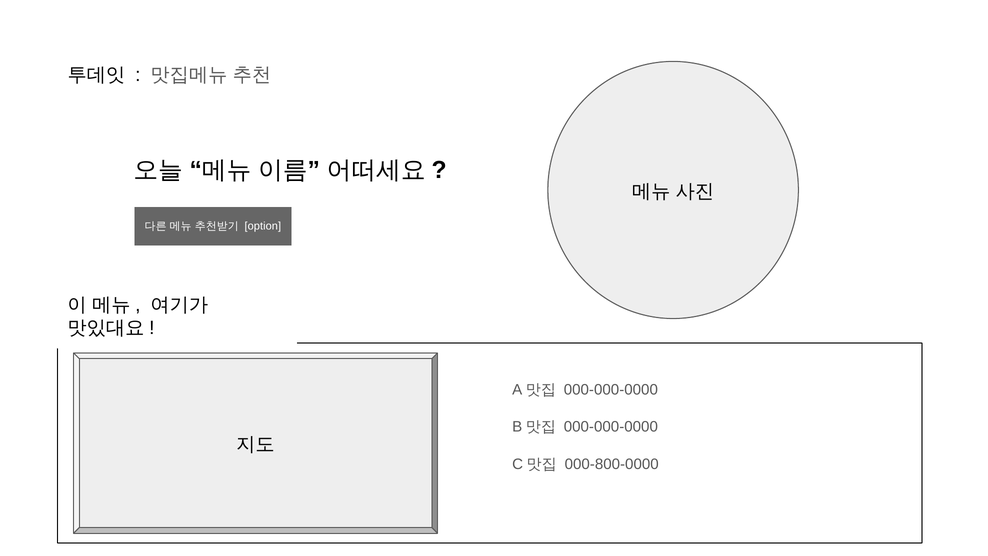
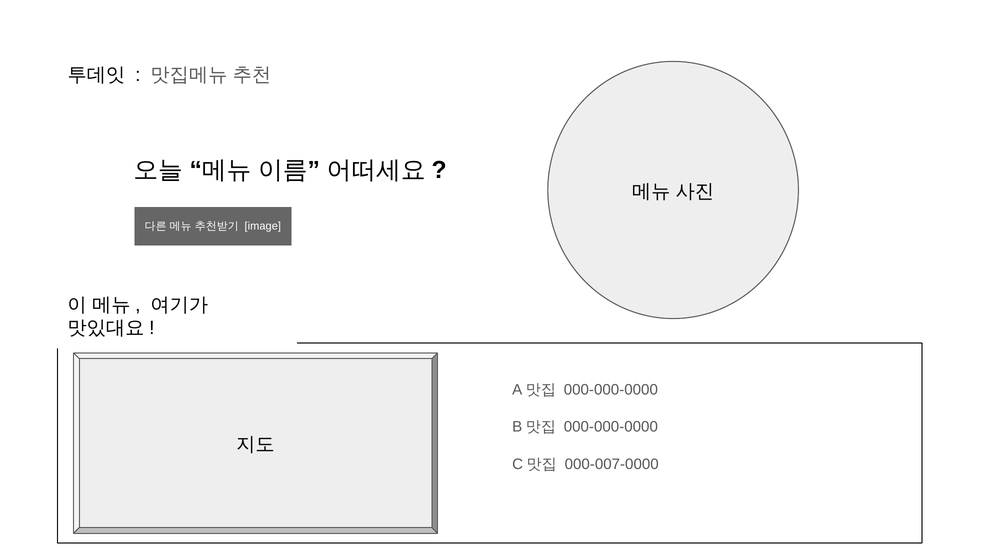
option: option -> image
000-800-0000: 000-800-0000 -> 000-007-0000
